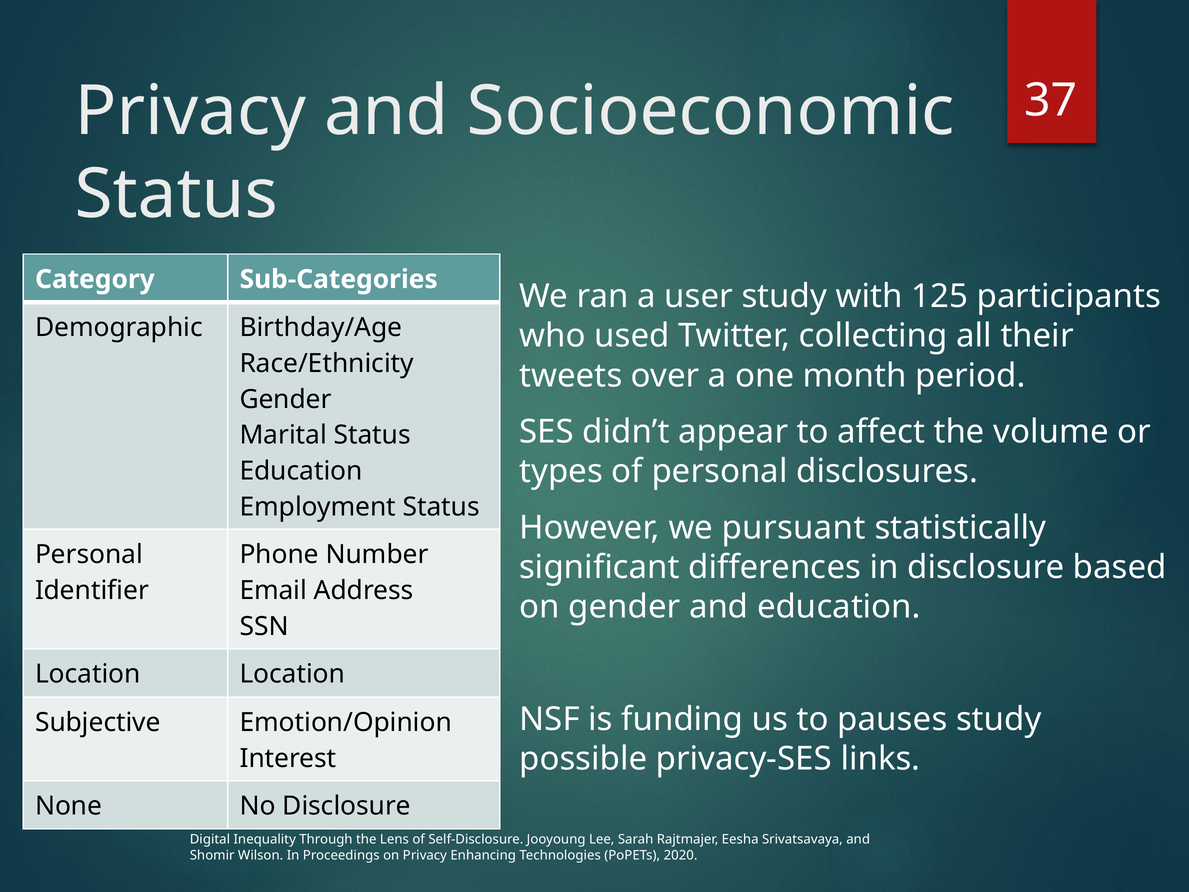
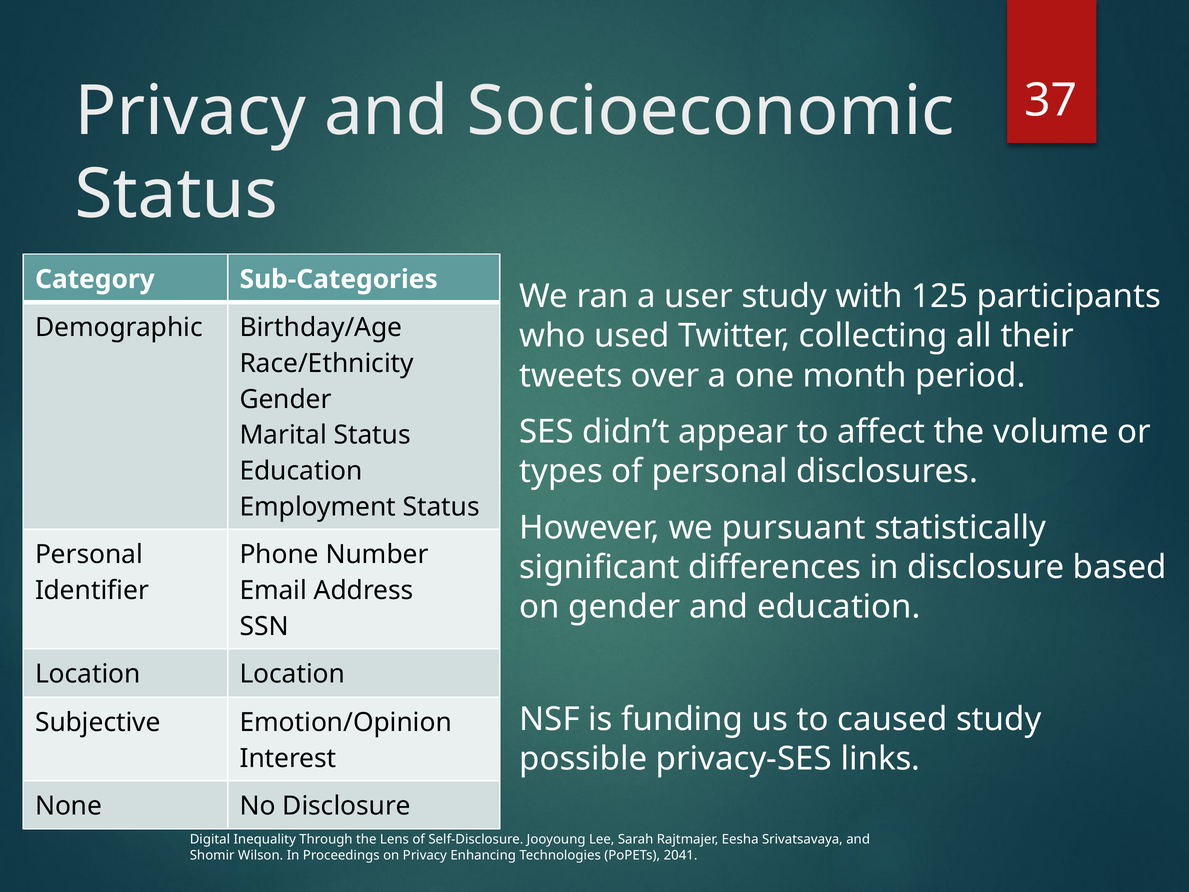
pauses: pauses -> caused
2020: 2020 -> 2041
